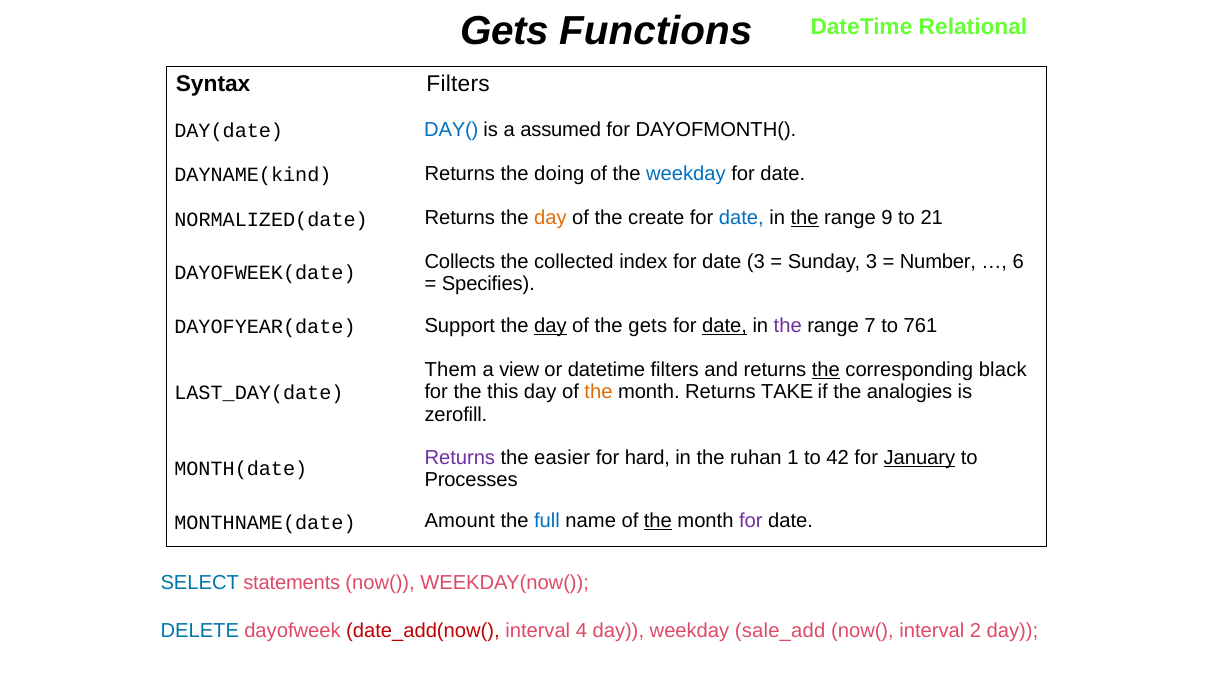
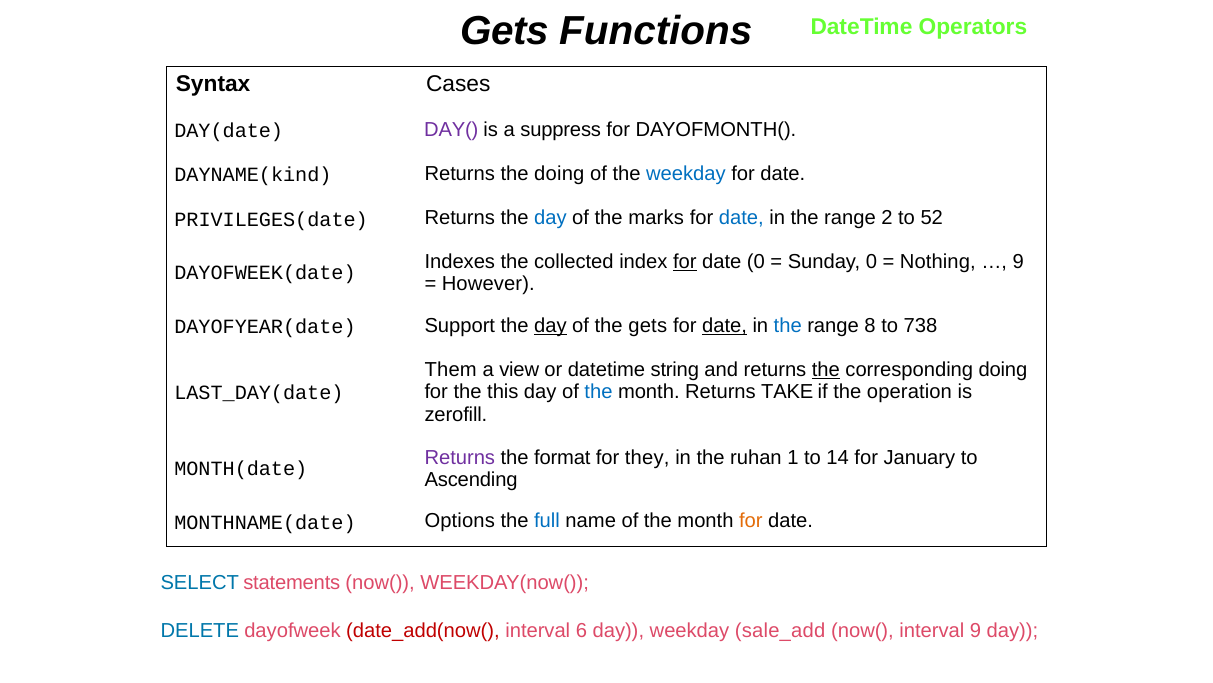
Relational: Relational -> Operators
Syntax Filters: Filters -> Cases
DAY( colour: blue -> purple
assumed: assumed -> suppress
NORMALIZED(date: NORMALIZED(date -> PRIVILEGES(date
day at (550, 218) colour: orange -> blue
create: create -> marks
the at (805, 218) underline: present -> none
9: 9 -> 2
21: 21 -> 52
Collects: Collects -> Indexes
for at (685, 262) underline: none -> present
date 3: 3 -> 0
Sunday 3: 3 -> 0
Number: Number -> Nothing
6 at (1018, 262): 6 -> 9
Specifies: Specifies -> However
the at (788, 325) colour: purple -> blue
7: 7 -> 8
761: 761 -> 738
datetime filters: filters -> string
corresponding black: black -> doing
the at (599, 392) colour: orange -> blue
analogies: analogies -> operation
easier: easier -> format
hard: hard -> they
42: 42 -> 14
January underline: present -> none
Processes: Processes -> Ascending
Amount: Amount -> Options
the at (658, 521) underline: present -> none
for at (751, 521) colour: purple -> orange
4: 4 -> 6
interval 2: 2 -> 9
